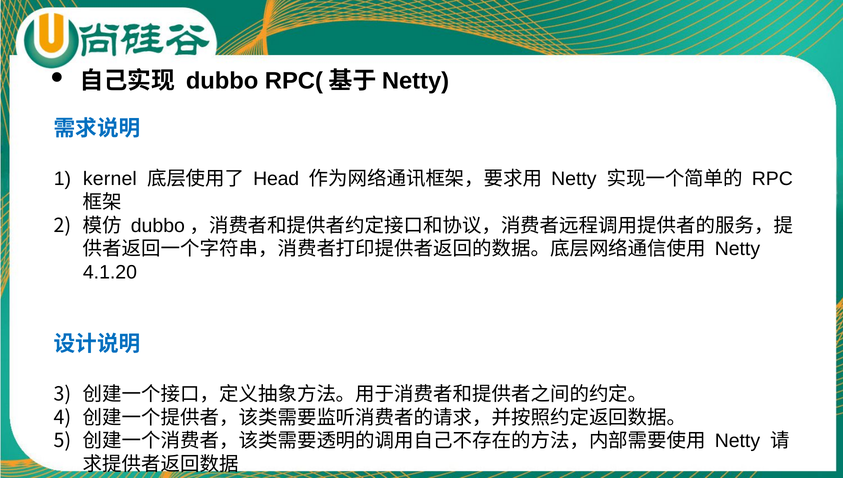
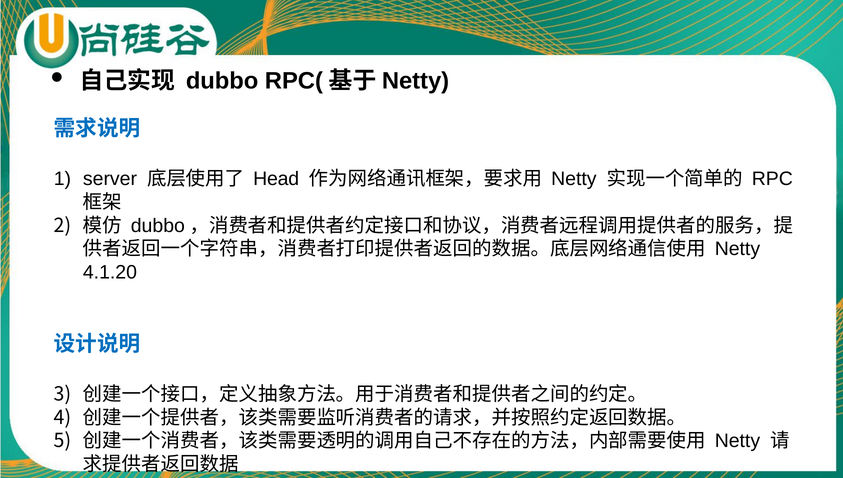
kernel: kernel -> server
